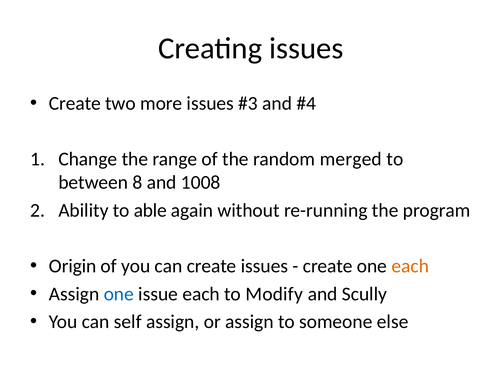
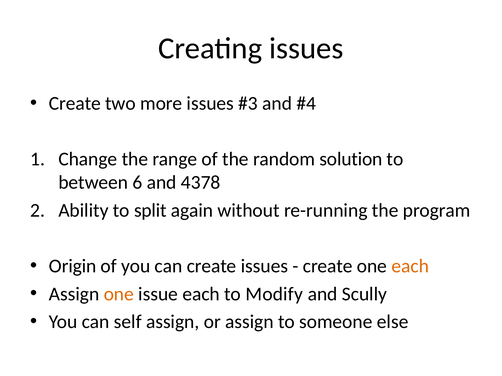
merged: merged -> solution
8: 8 -> 6
1008: 1008 -> 4378
able: able -> split
one at (119, 294) colour: blue -> orange
